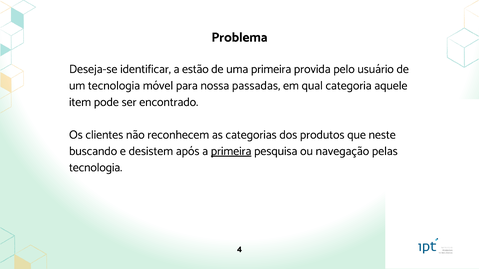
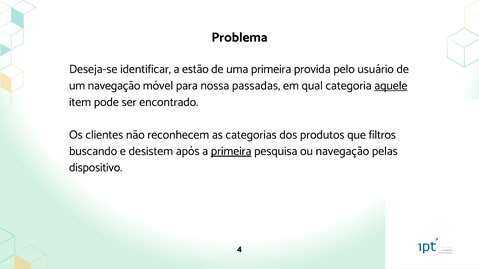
um tecnologia: tecnologia -> navegação
aquele underline: none -> present
neste: neste -> filtros
tecnologia at (96, 168): tecnologia -> dispositivo
